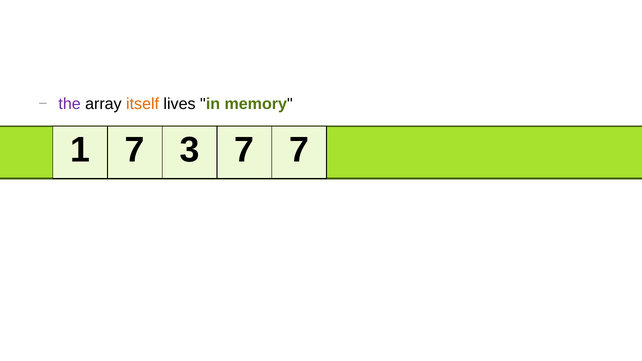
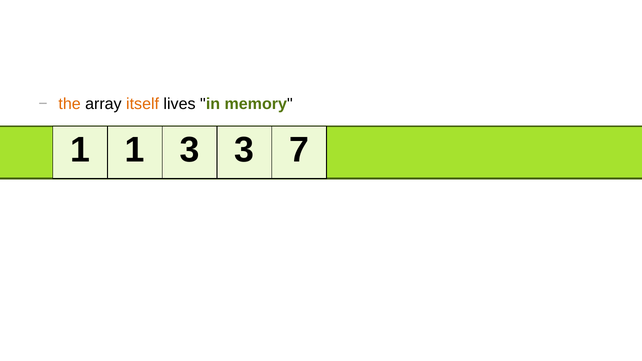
the colour: purple -> orange
1 7: 7 -> 1
3 7: 7 -> 3
